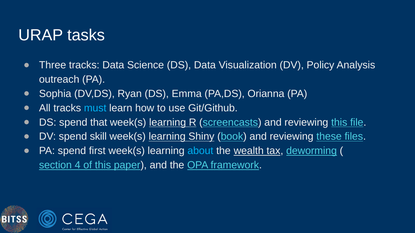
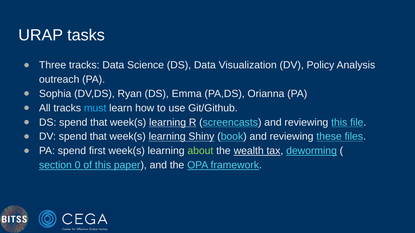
DV spend skill: skill -> that
about colour: light blue -> light green
4: 4 -> 0
